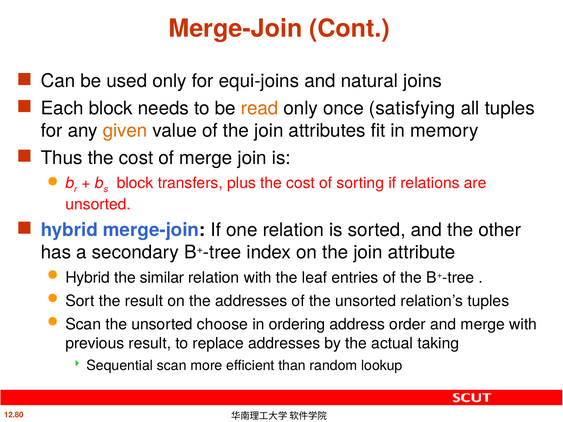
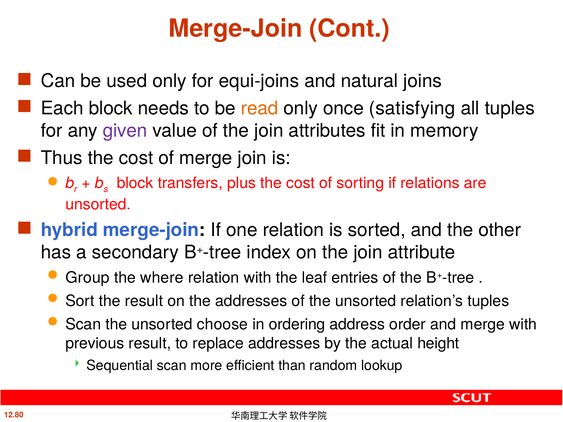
given colour: orange -> purple
Hybrid at (88, 278): Hybrid -> Group
similar: similar -> where
taking: taking -> height
